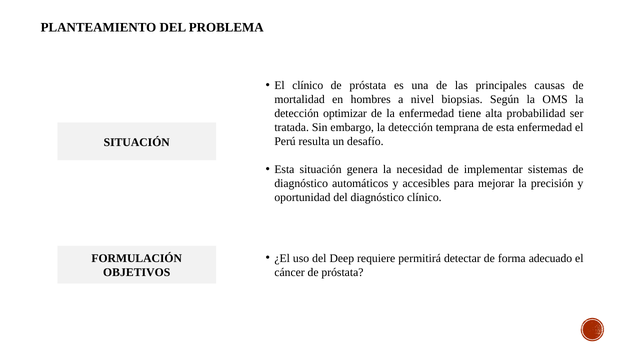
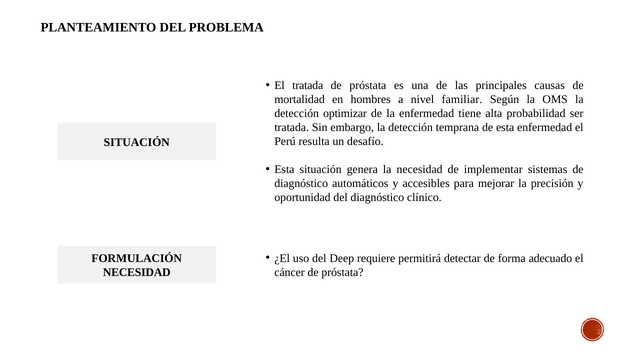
El clínico: clínico -> tratada
biopsias: biopsias -> familiar
OBJETIVOS at (137, 272): OBJETIVOS -> NECESIDAD
